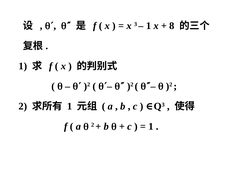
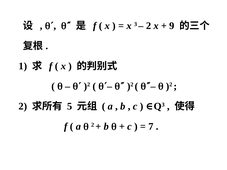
1 at (149, 26): 1 -> 2
8: 8 -> 9
1 at (70, 106): 1 -> 5
1 at (151, 127): 1 -> 7
